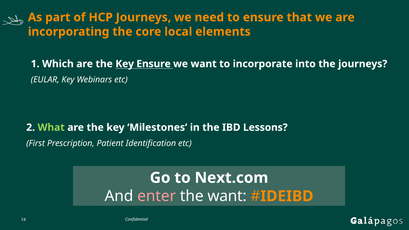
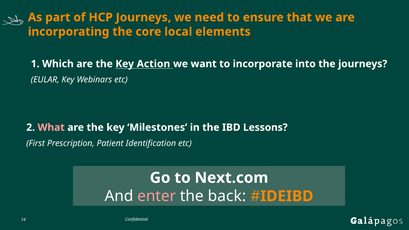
Key Ensure: Ensure -> Action
What colour: light green -> pink
the want: want -> back
